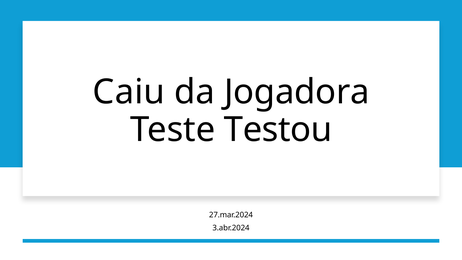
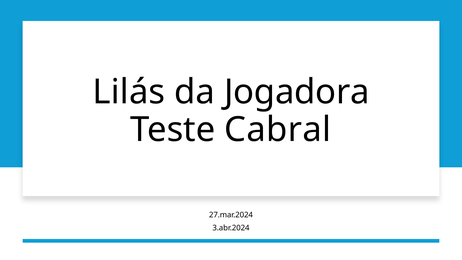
Caiu: Caiu -> Lilás
Testou: Testou -> Cabral
